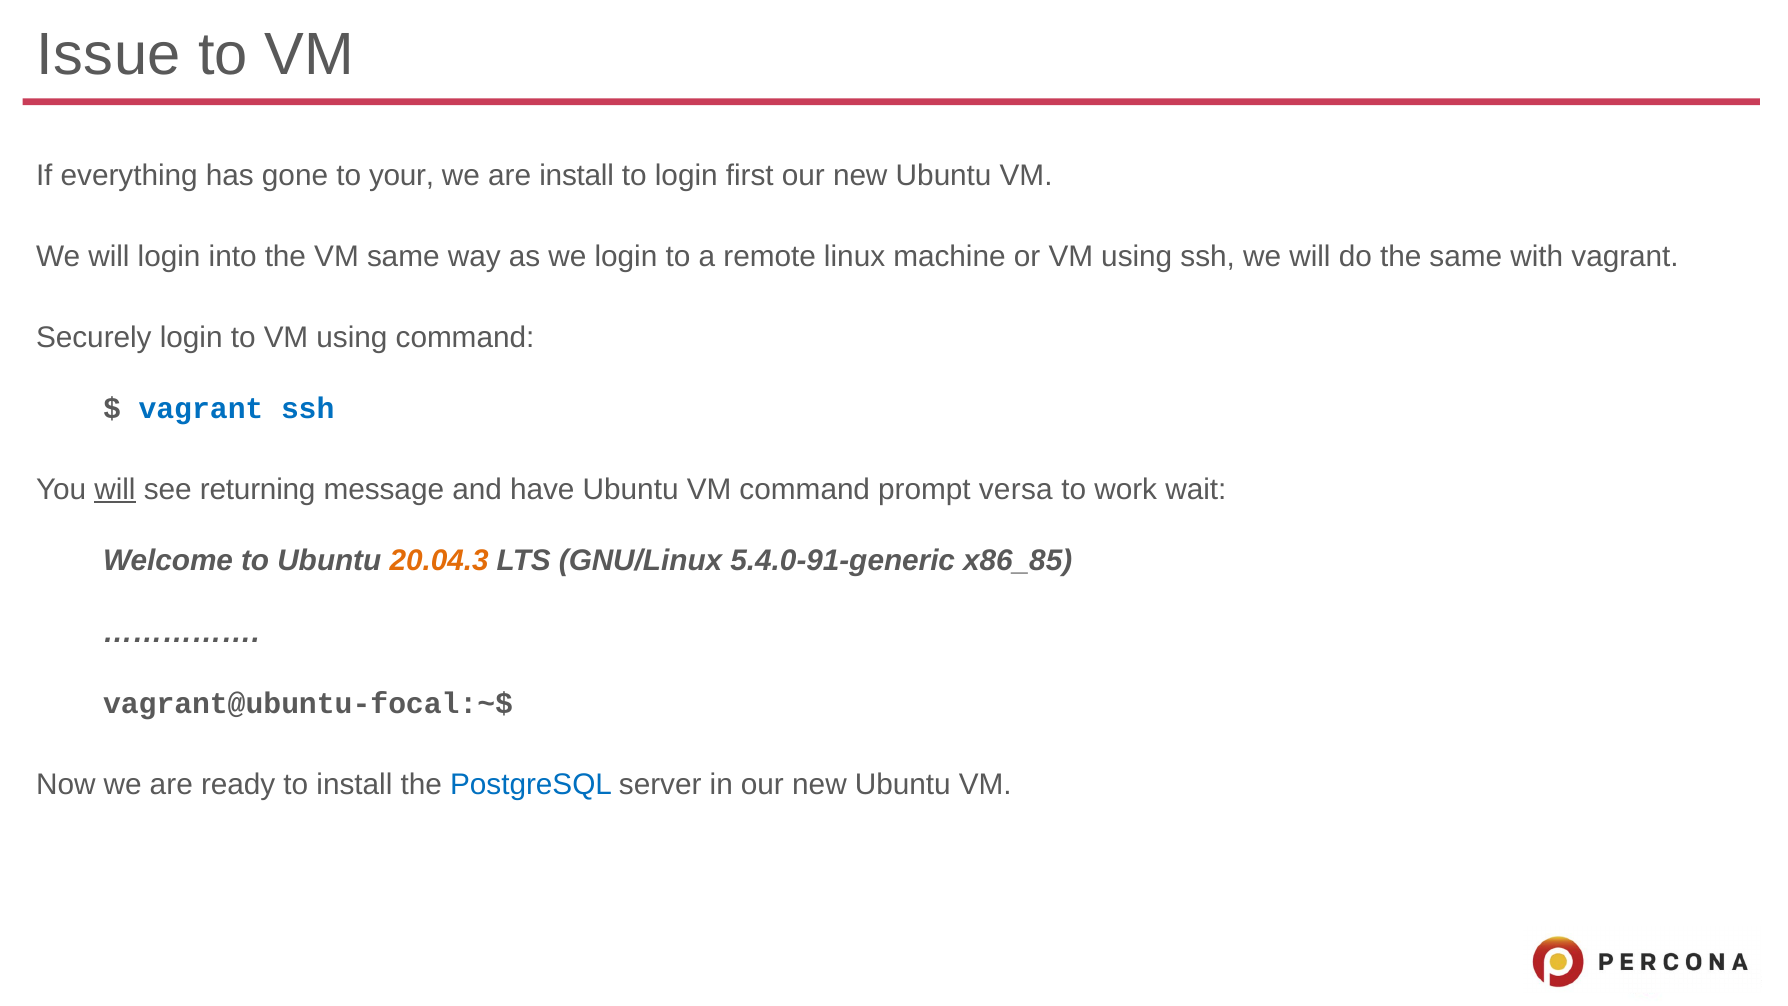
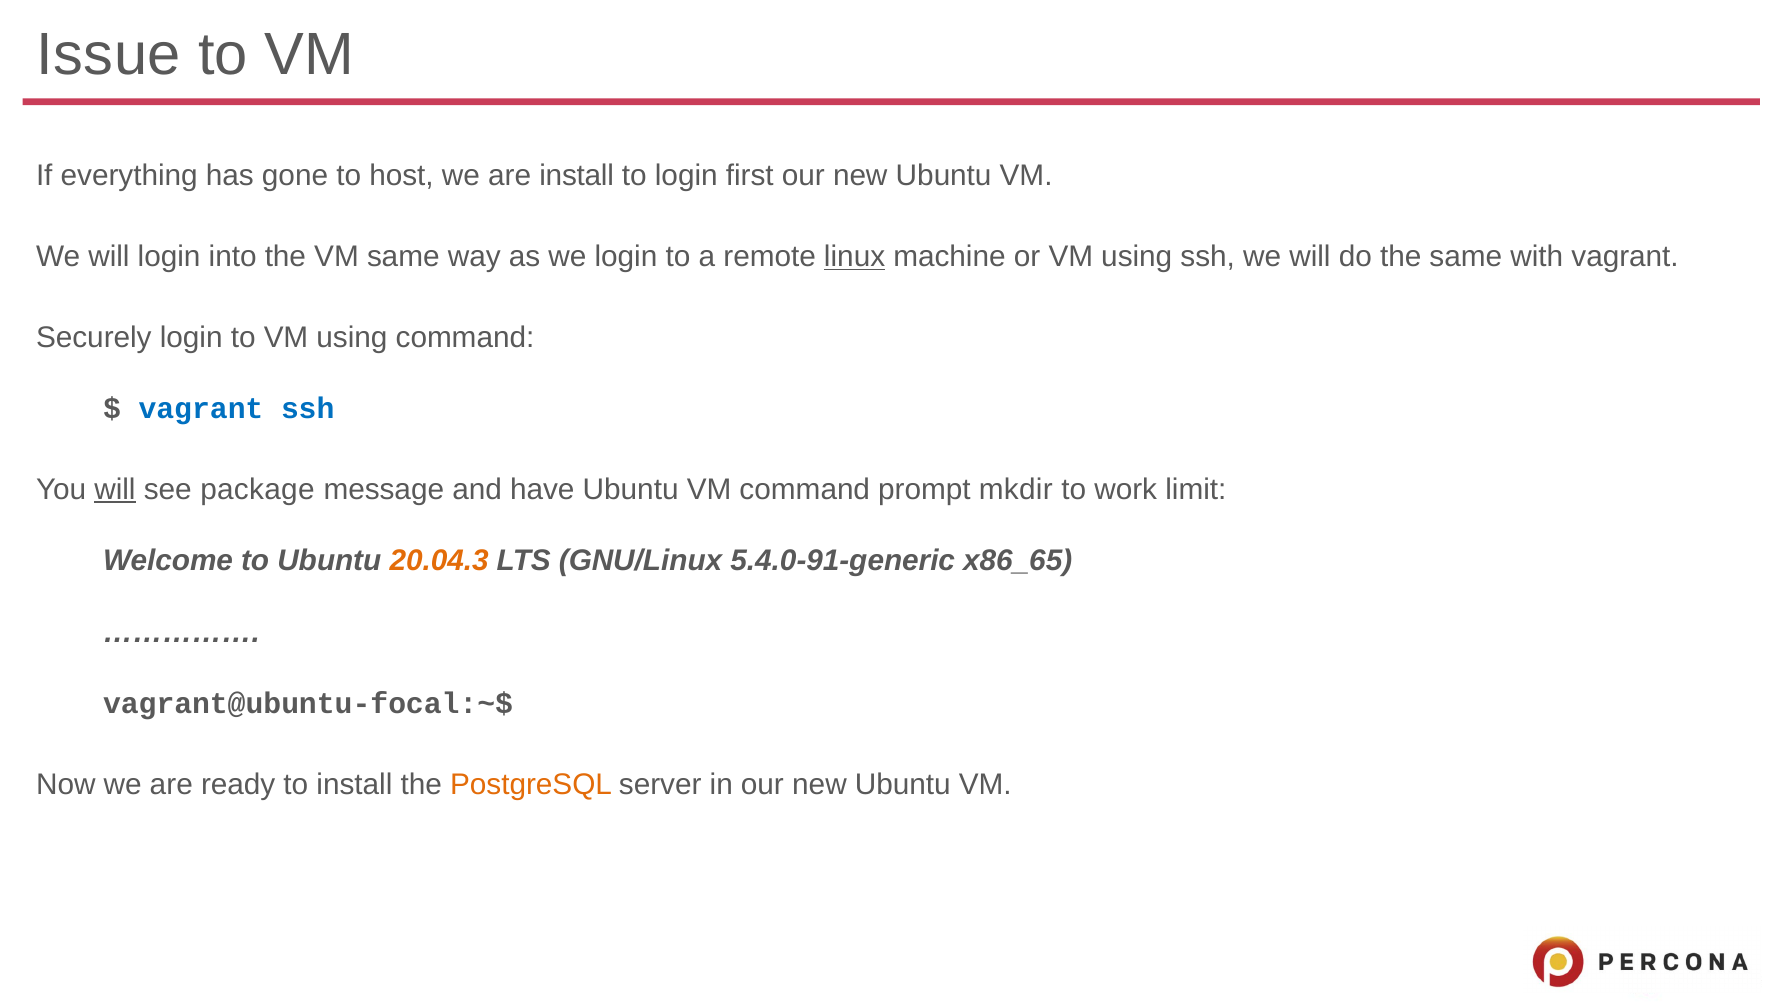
your: your -> host
linux underline: none -> present
returning: returning -> package
versa: versa -> mkdir
wait: wait -> limit
x86_85: x86_85 -> x86_65
PostgreSQL colour: blue -> orange
